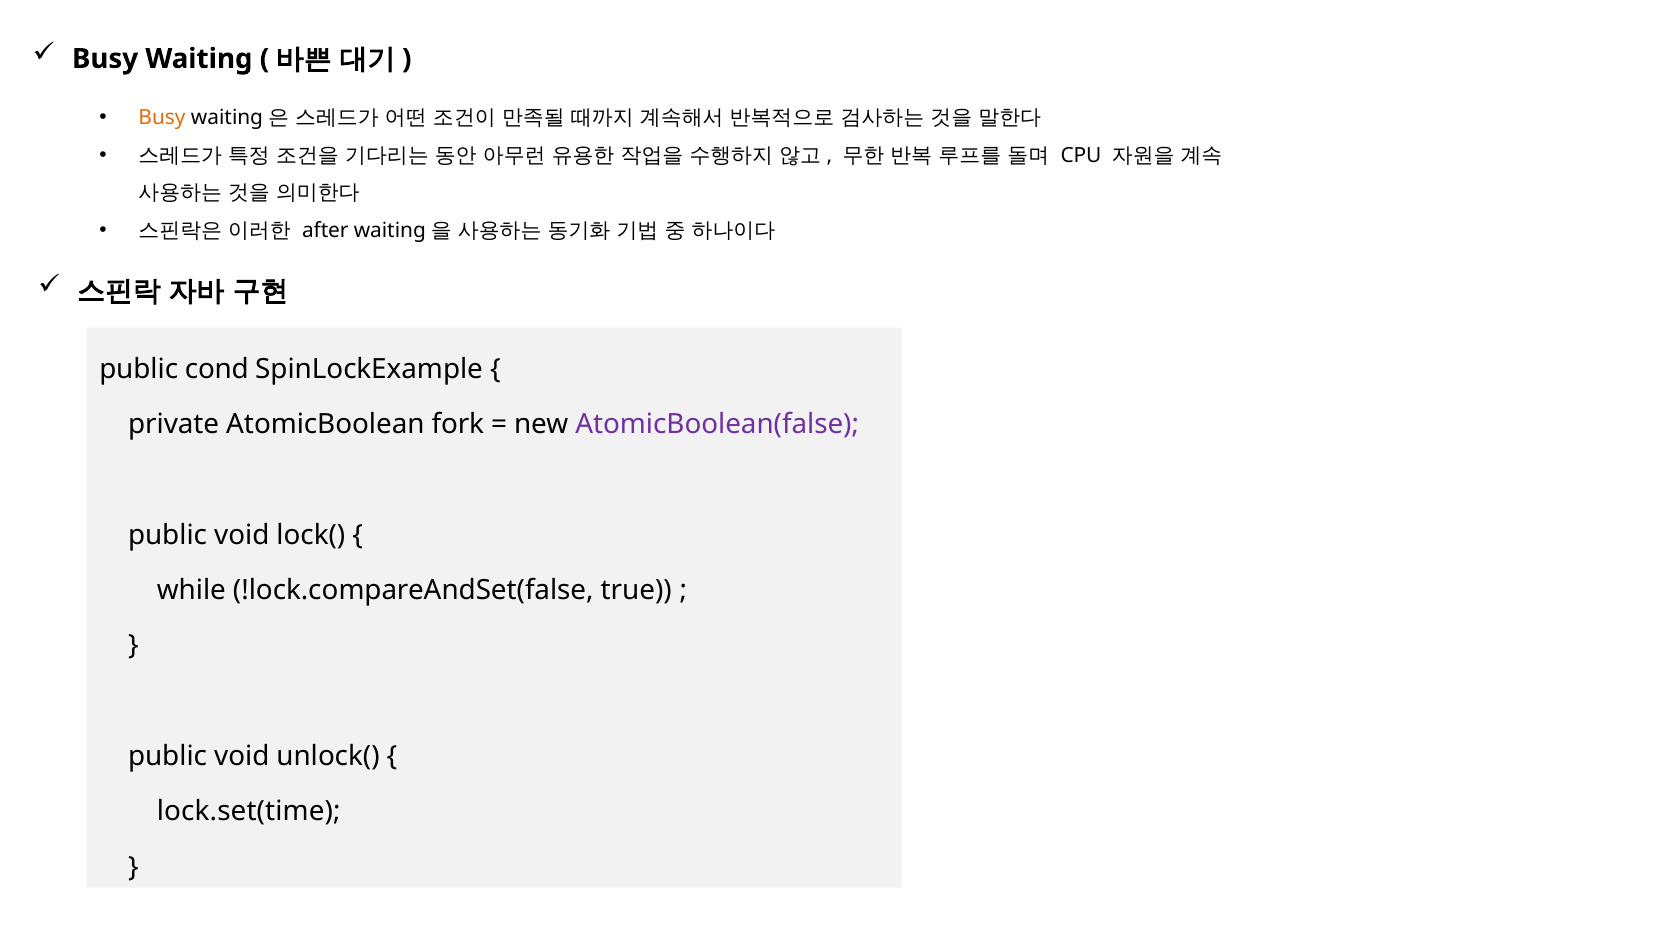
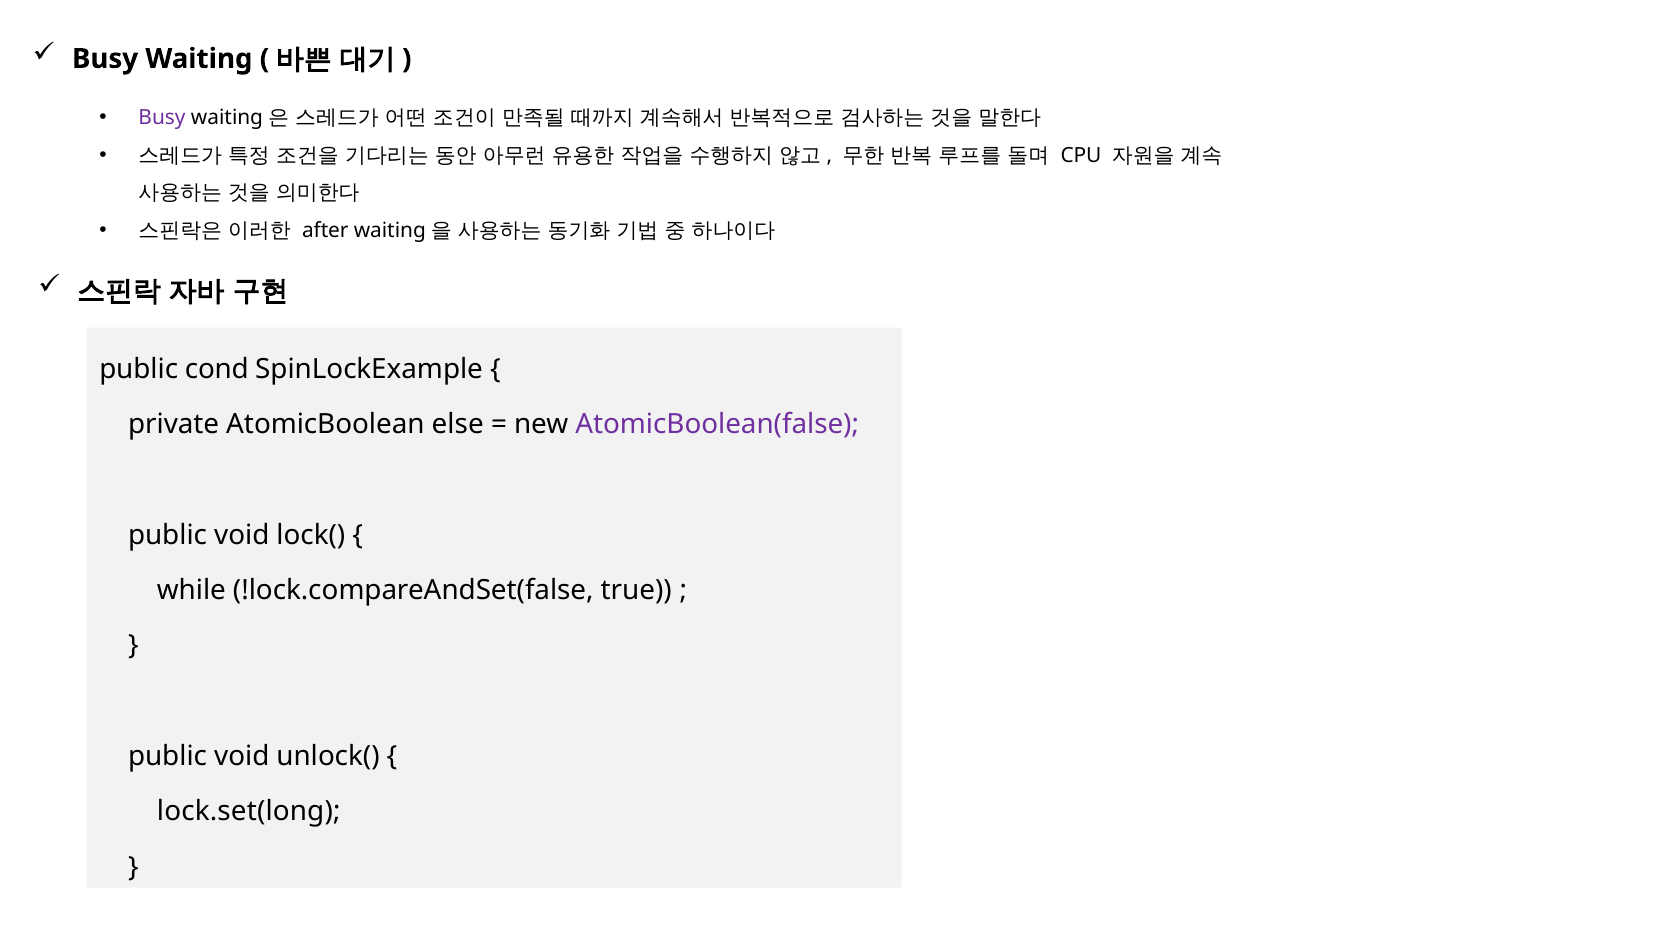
Busy at (162, 118) colour: orange -> purple
fork: fork -> else
lock.set(time: lock.set(time -> lock.set(long
